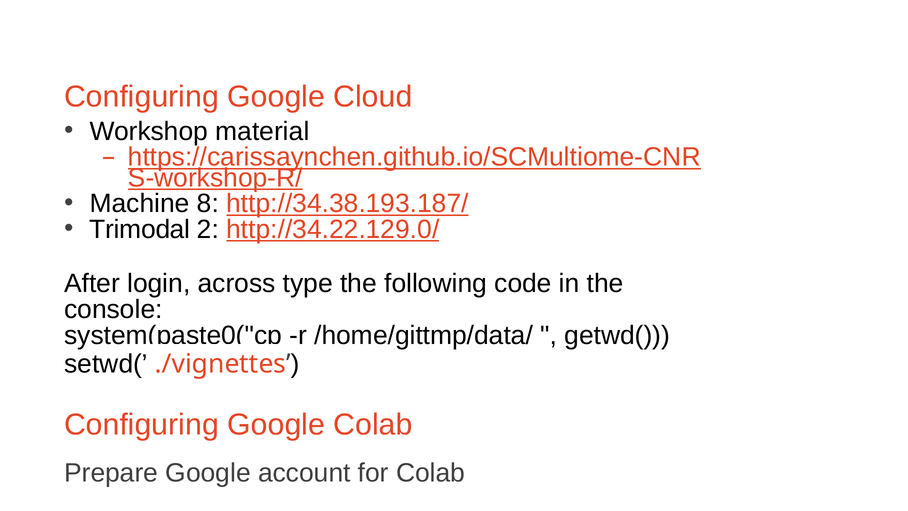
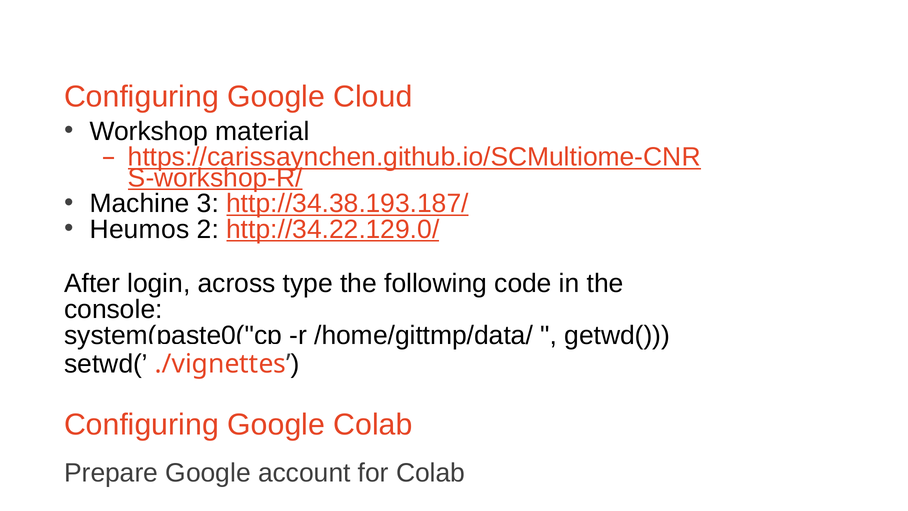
8: 8 -> 3
Trimodal: Trimodal -> Heumos
